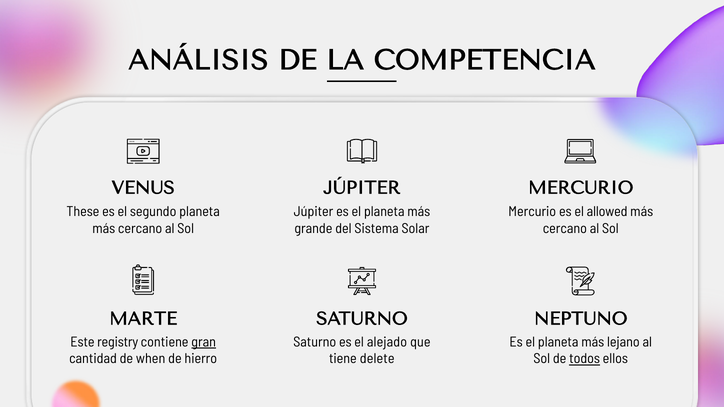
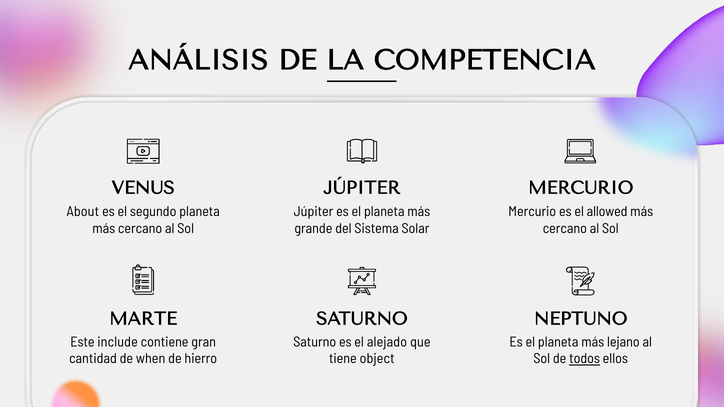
These: These -> About
registry: registry -> include
gran underline: present -> none
delete: delete -> object
